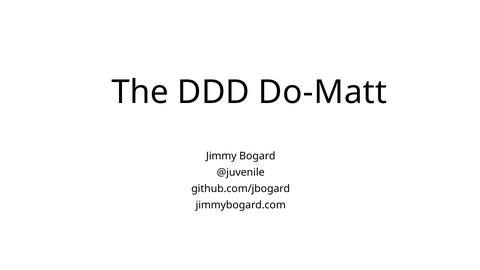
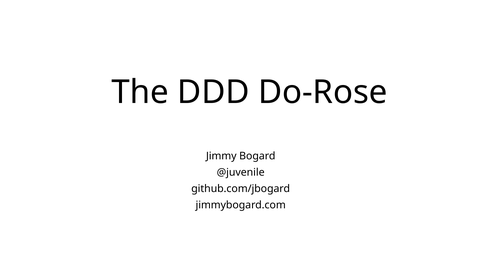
Do-Matt: Do-Matt -> Do-Rose
